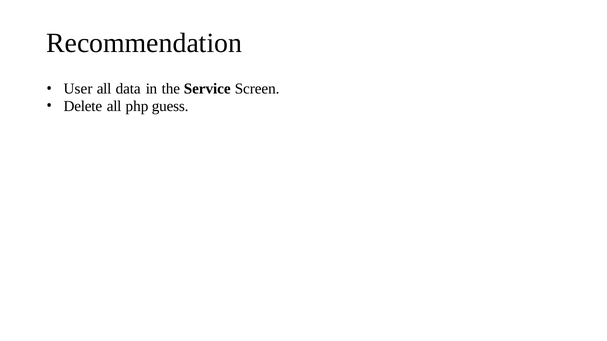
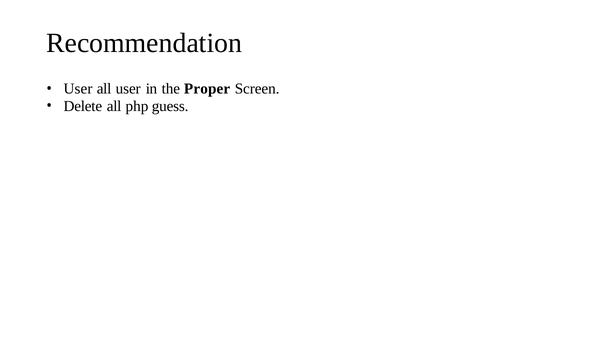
all data: data -> user
Service: Service -> Proper
